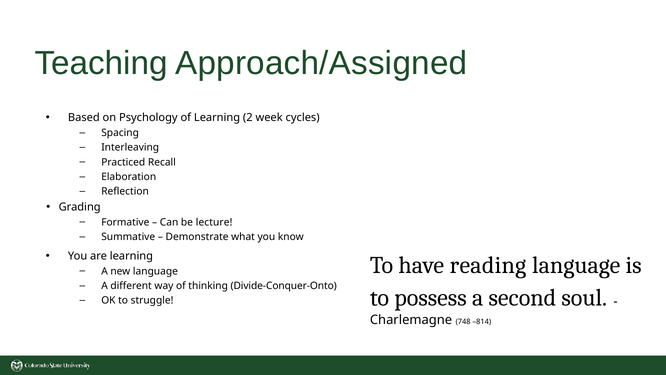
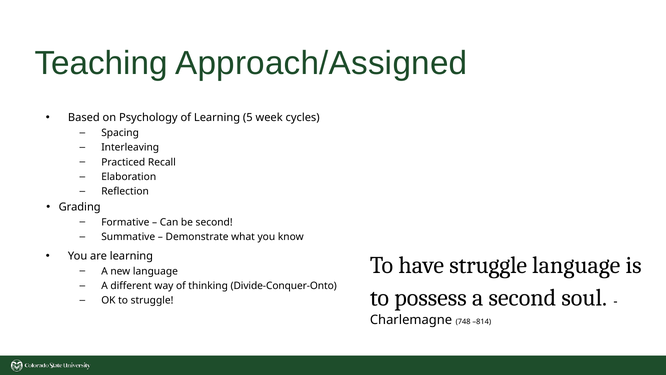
2: 2 -> 5
be lecture: lecture -> second
have reading: reading -> struggle
